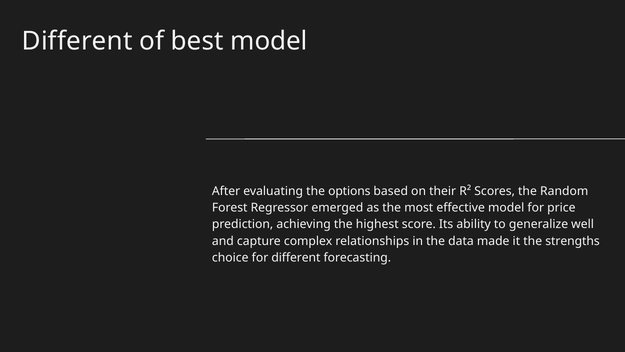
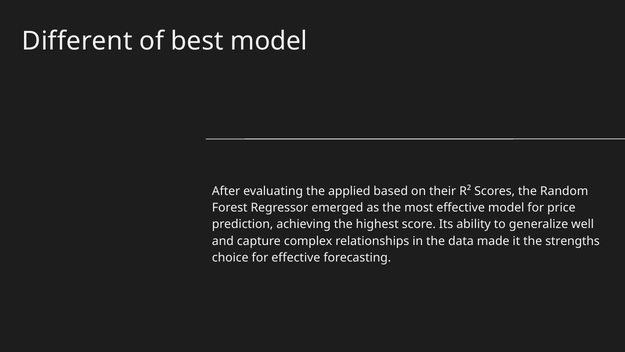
options: options -> applied
for different: different -> effective
